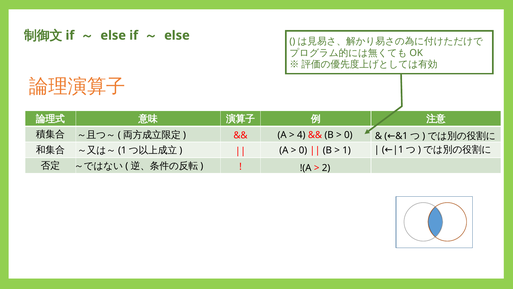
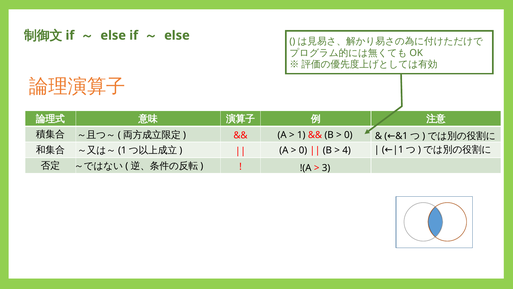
4: 4 -> 1
1: 1 -> 4
2: 2 -> 3
